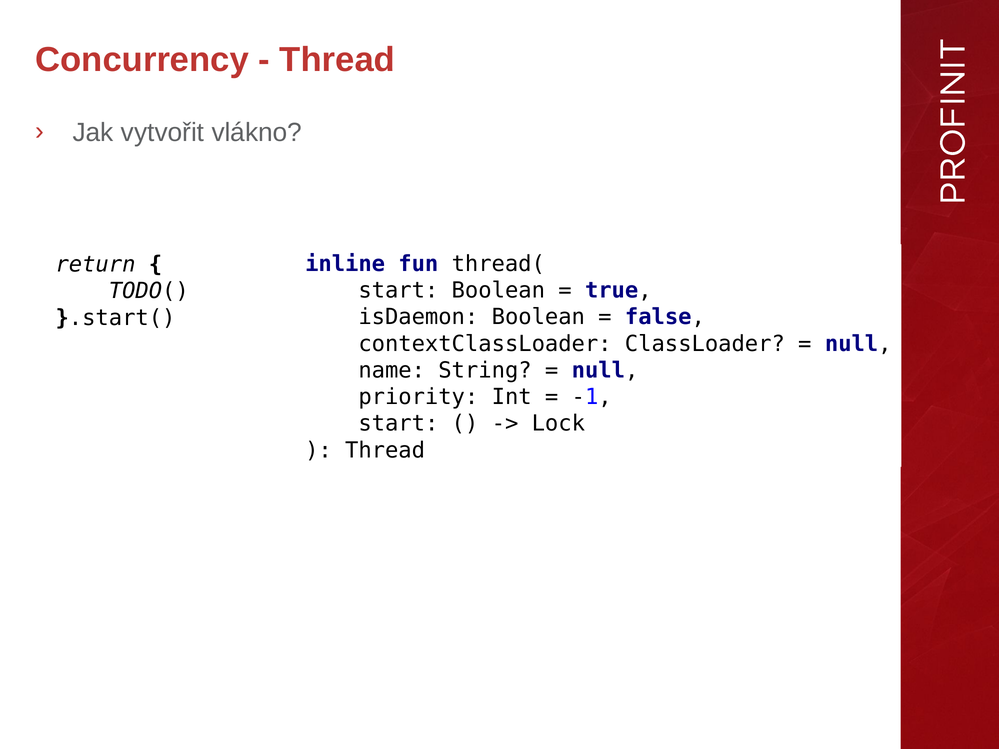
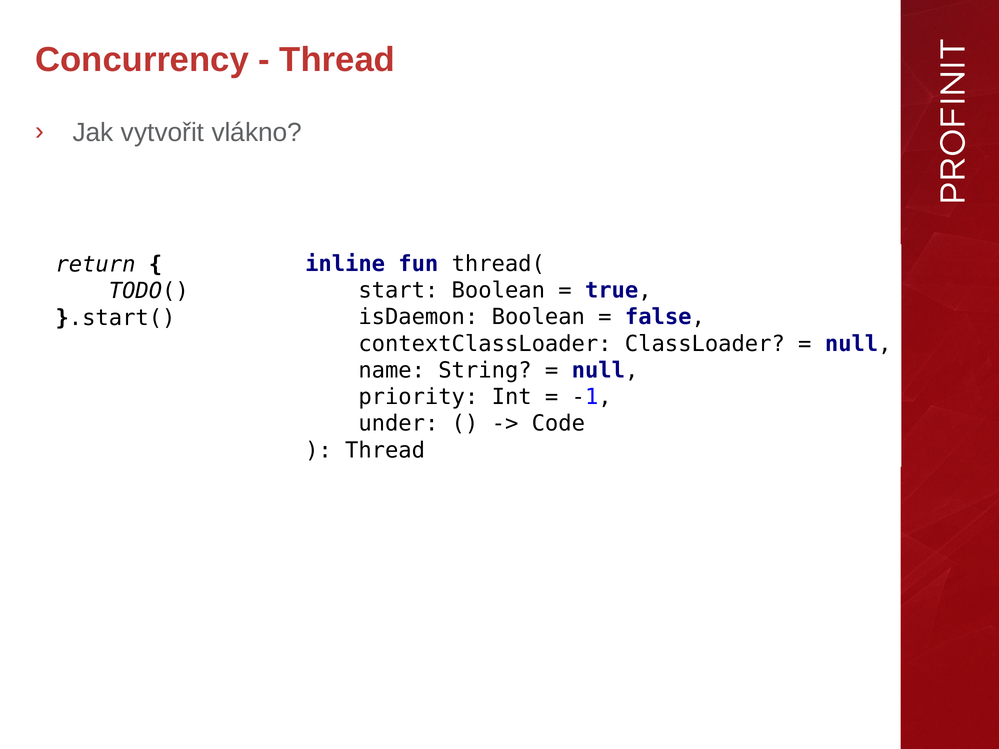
start at (398, 424): start -> under
Lock: Lock -> Code
